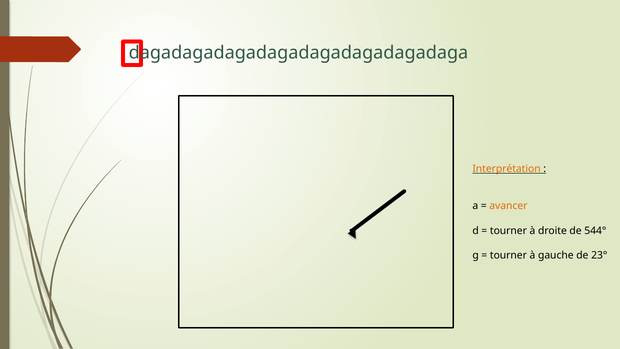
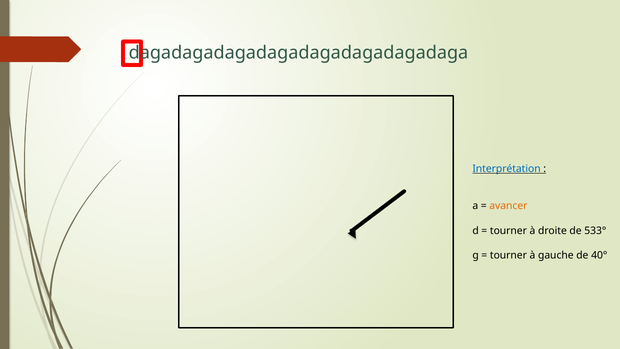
Interprétation colour: orange -> blue
544°: 544° -> 533°
23°: 23° -> 40°
